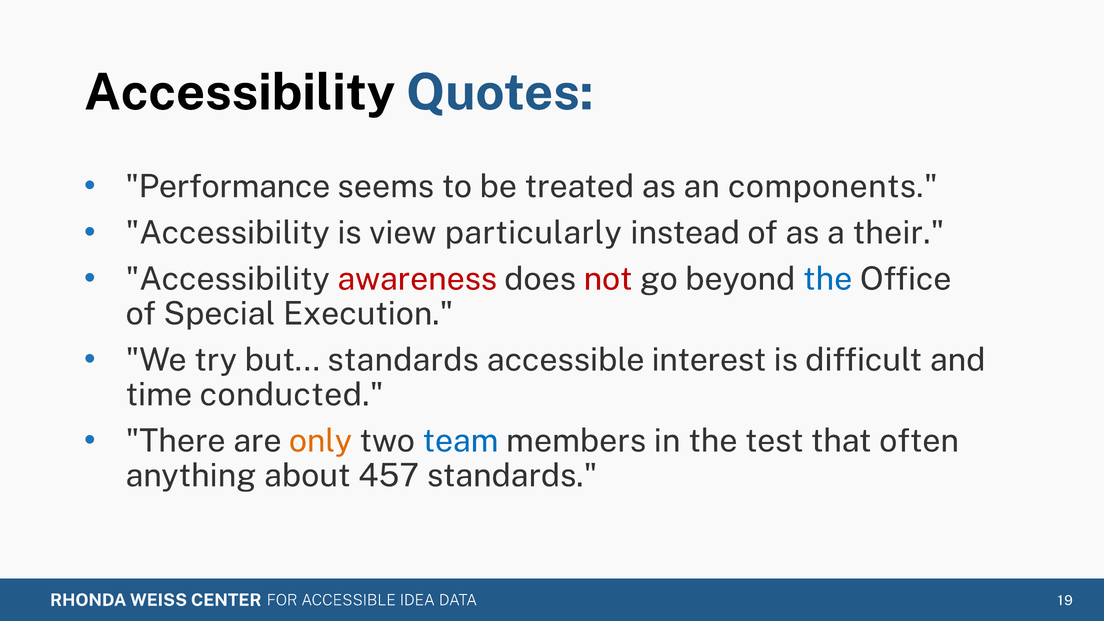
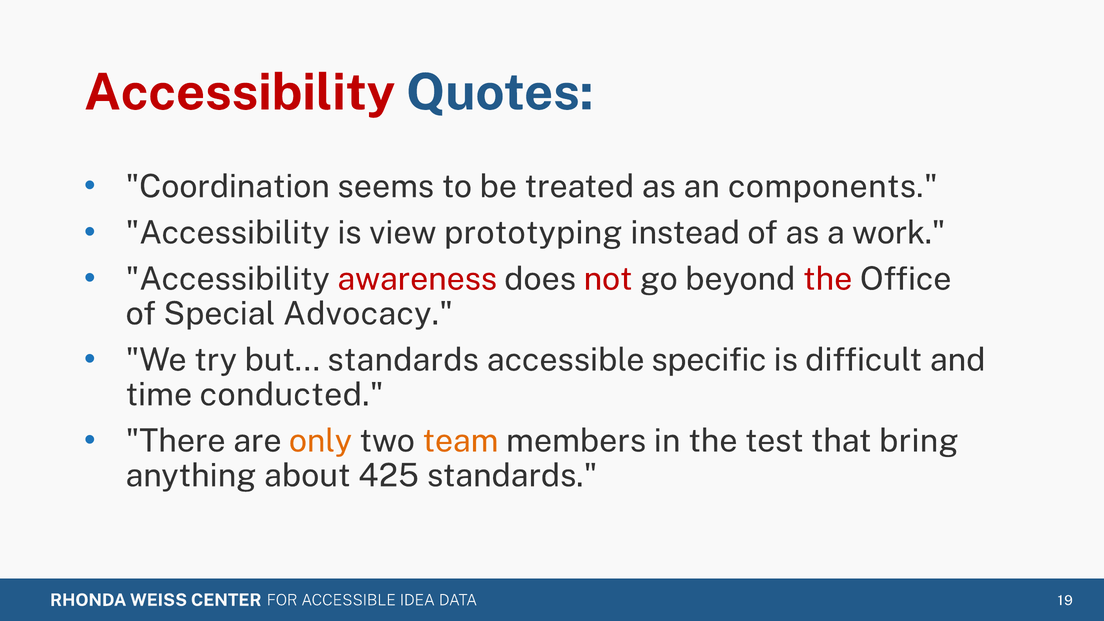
Accessibility at (240, 93) colour: black -> red
Performance: Performance -> Coordination
particularly: particularly -> prototyping
their: their -> work
the at (828, 279) colour: blue -> red
Execution: Execution -> Advocacy
interest: interest -> specific
team colour: blue -> orange
often: often -> bring
457: 457 -> 425
